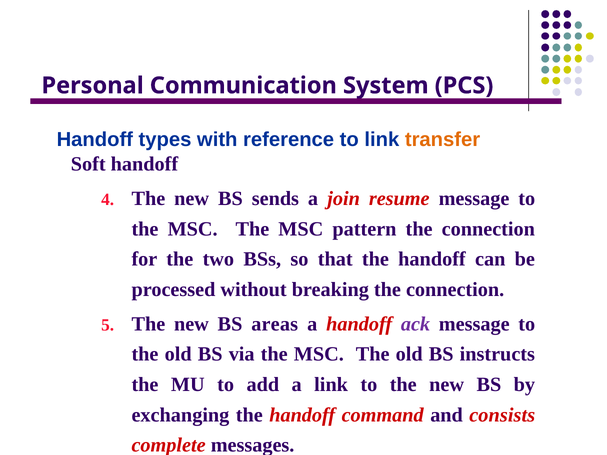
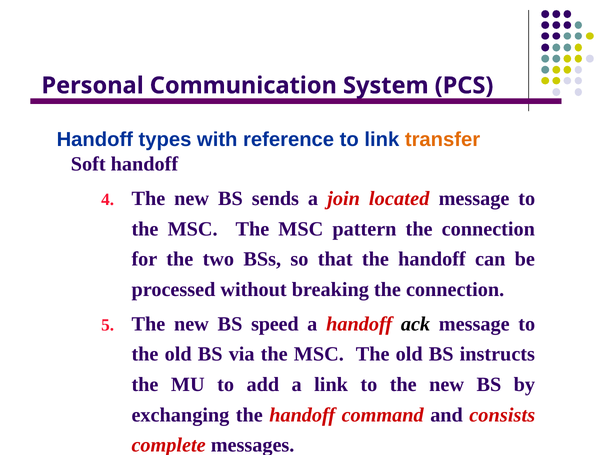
resume: resume -> located
areas: areas -> speed
ack colour: purple -> black
